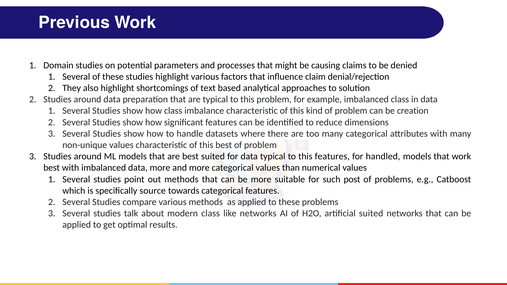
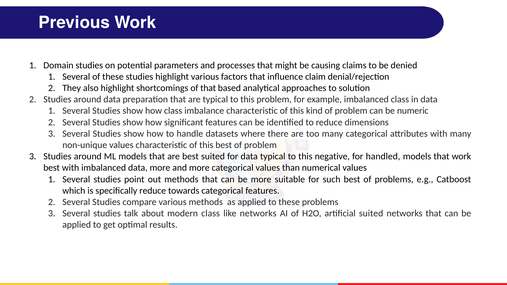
of text: text -> that
creation: creation -> numeric
this features: features -> negative
such post: post -> best
specifically source: source -> reduce
